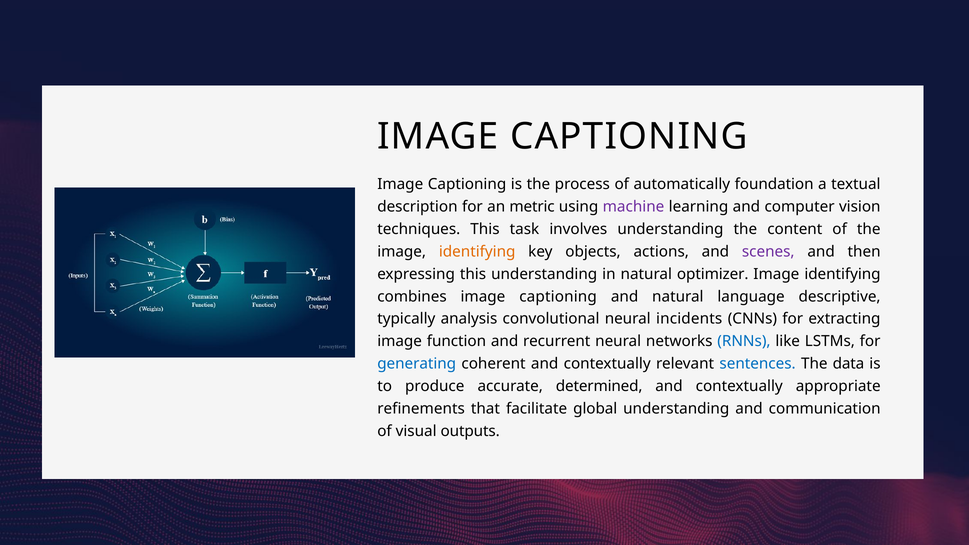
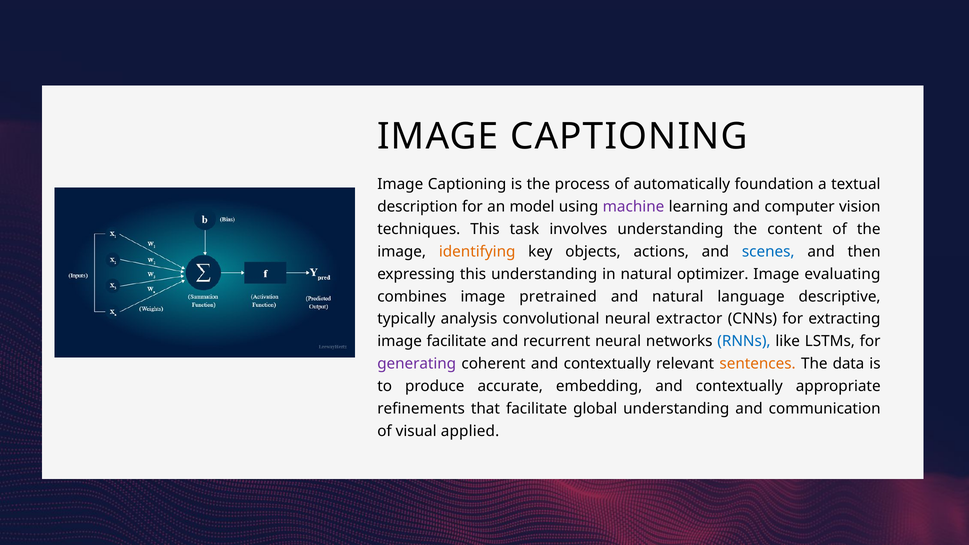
metric: metric -> model
scenes colour: purple -> blue
identifying at (842, 274): identifying -> evaluating
combines image captioning: captioning -> pretrained
incidents: incidents -> extractor
image function: function -> facilitate
generating colour: blue -> purple
sentences colour: blue -> orange
determined: determined -> embedding
outputs: outputs -> applied
